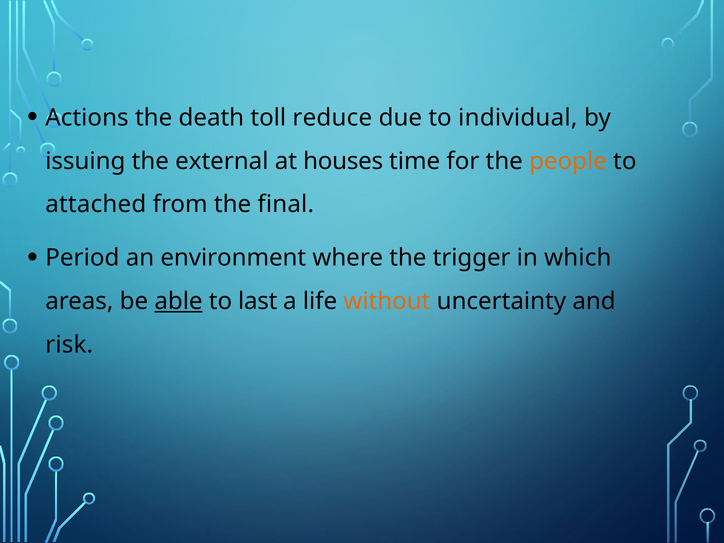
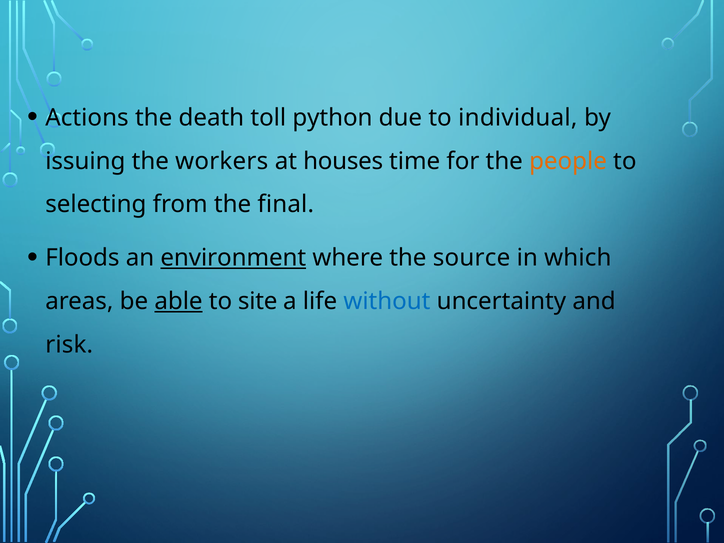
reduce: reduce -> python
external: external -> workers
attached: attached -> selecting
Period: Period -> Floods
environment underline: none -> present
trigger: trigger -> source
last: last -> site
without colour: orange -> blue
